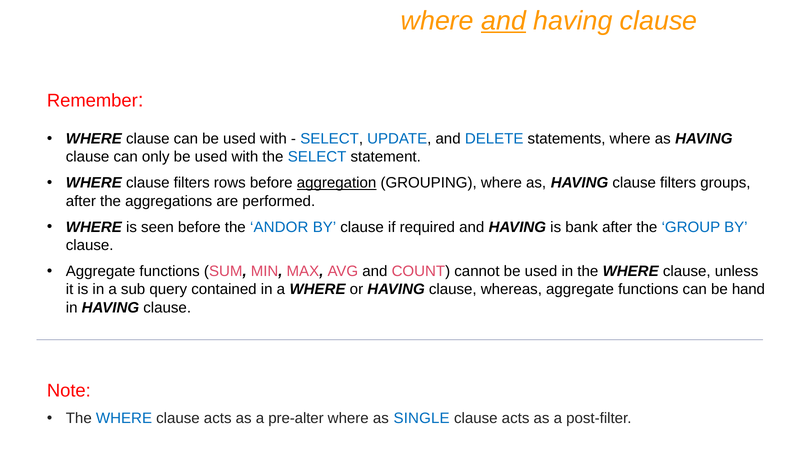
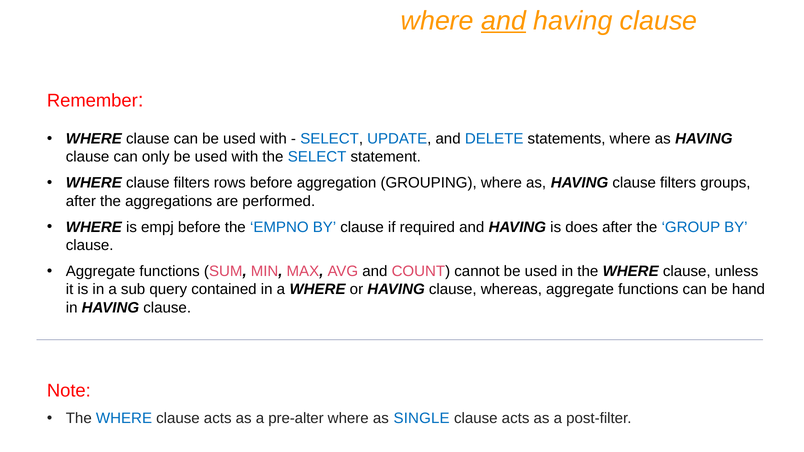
aggregation underline: present -> none
seen: seen -> empj
ANDOR: ANDOR -> EMPNO
bank: bank -> does
